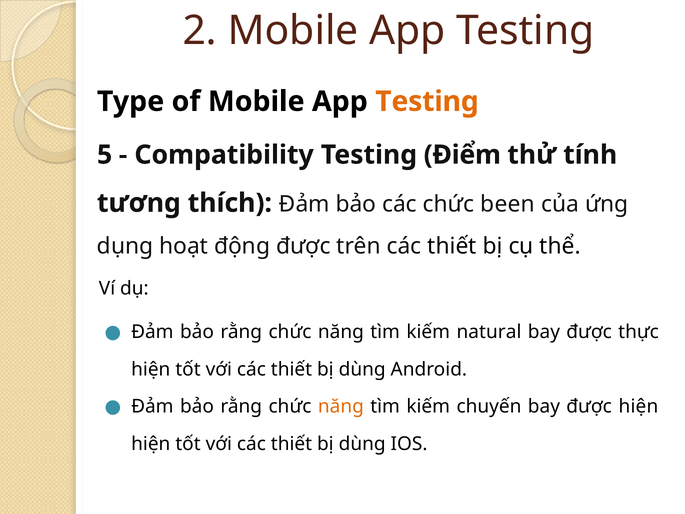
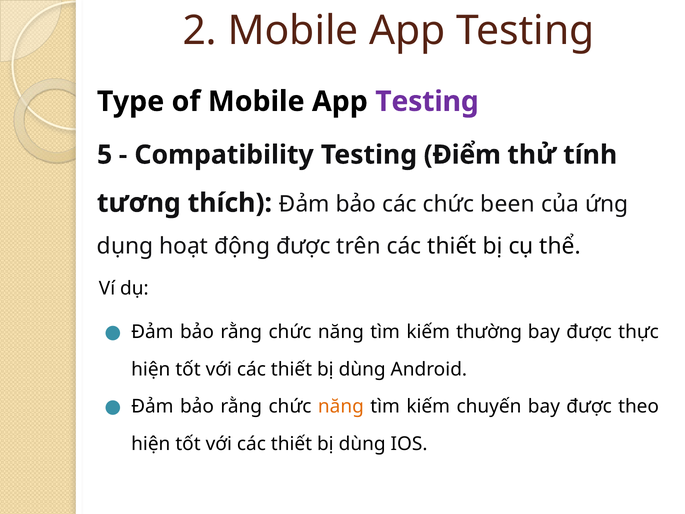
Testing at (427, 101) colour: orange -> purple
natural: natural -> thường
được hiện: hiện -> theo
